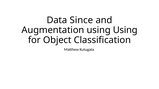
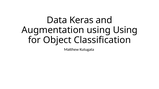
Since: Since -> Keras
